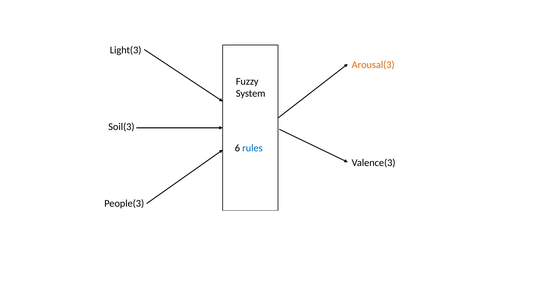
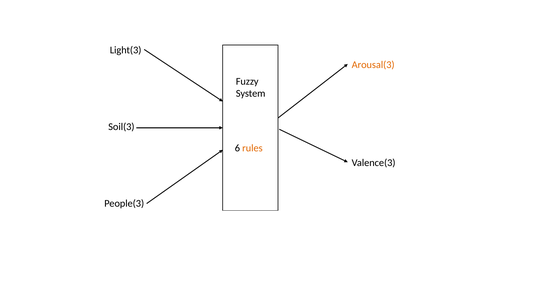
rules colour: blue -> orange
